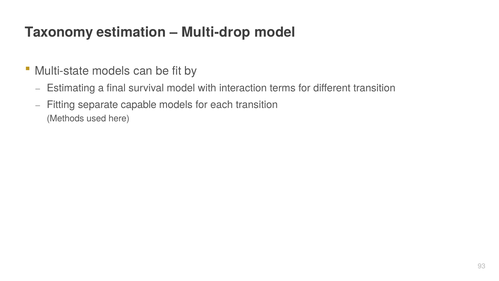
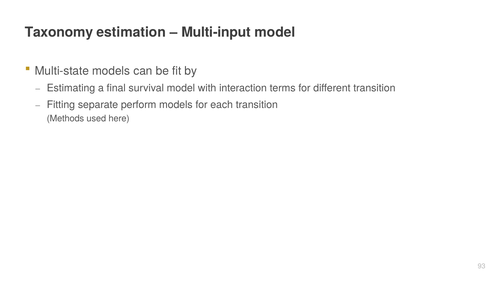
Multi-drop: Multi-drop -> Multi-input
capable: capable -> perform
